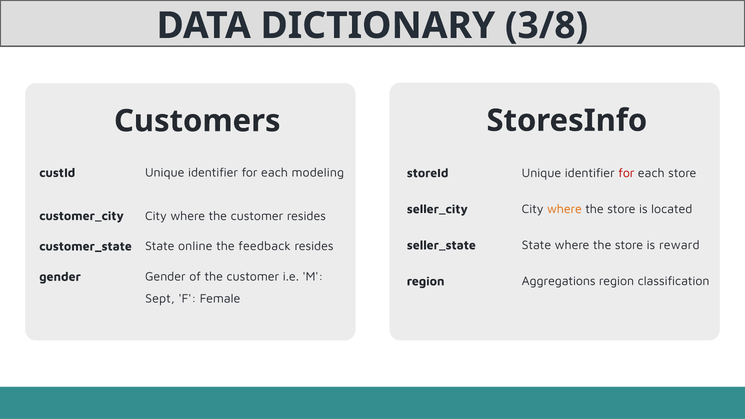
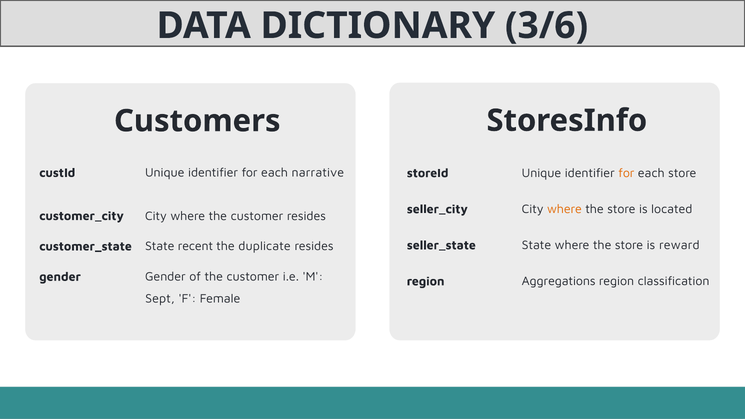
3/8: 3/8 -> 3/6
modeling: modeling -> narrative
for at (626, 173) colour: red -> orange
online: online -> recent
feedback: feedback -> duplicate
